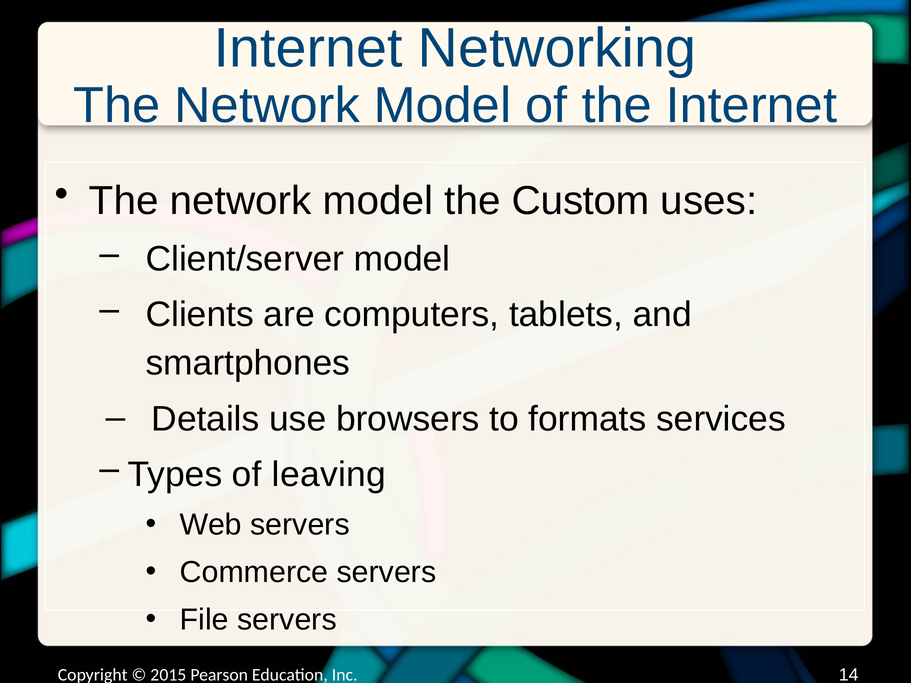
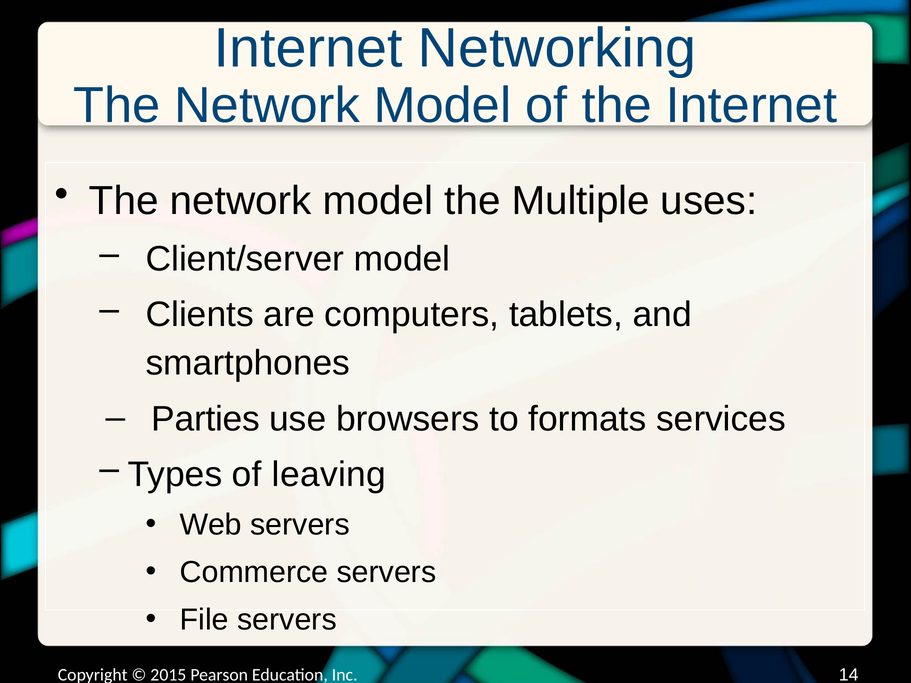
Custom: Custom -> Multiple
Details: Details -> Parties
